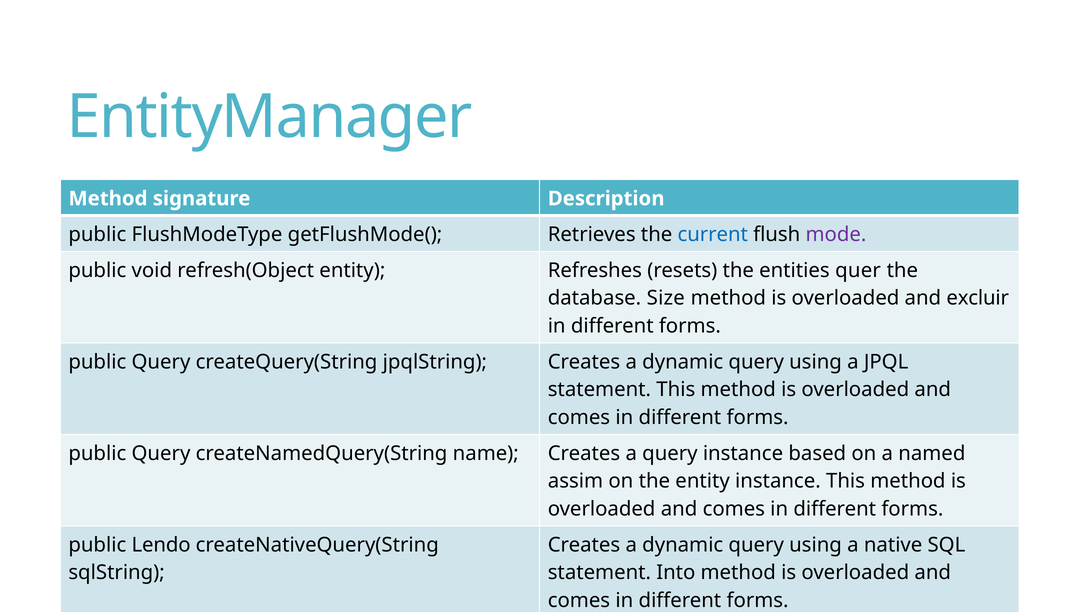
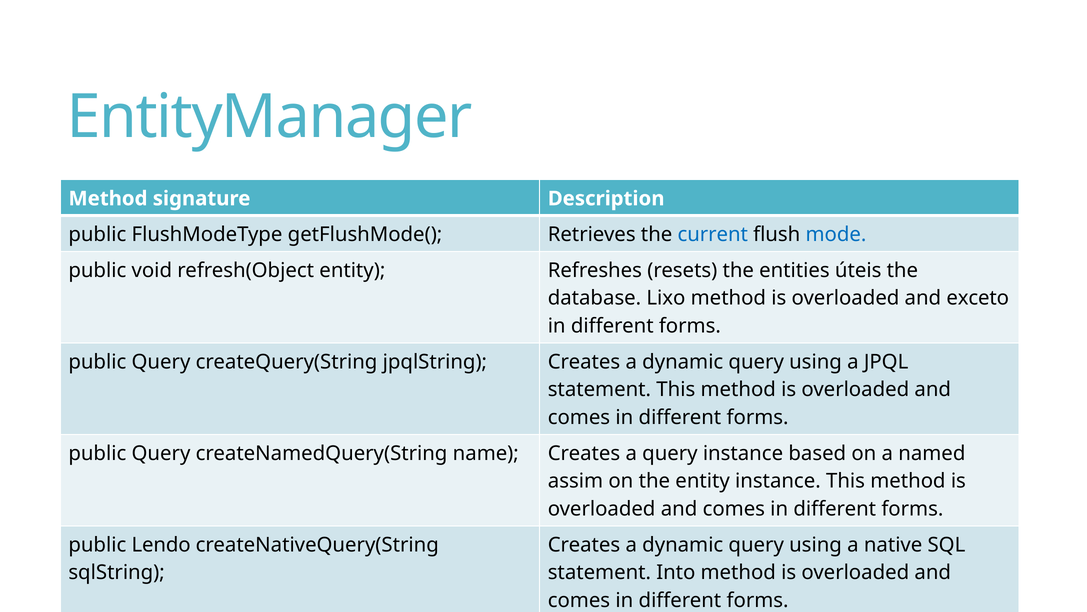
mode colour: purple -> blue
quer: quer -> úteis
Size: Size -> Lixo
excluir: excluir -> exceto
